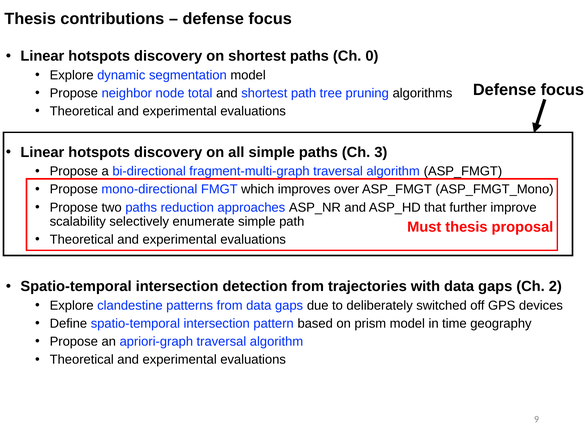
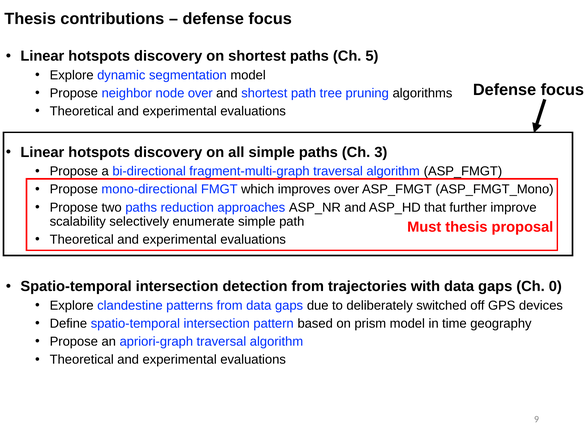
0: 0 -> 5
node total: total -> over
2: 2 -> 0
